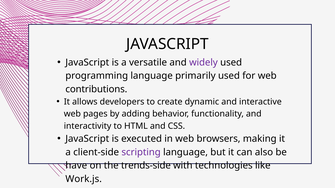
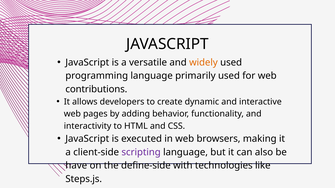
widely colour: purple -> orange
trends-side: trends-side -> define-side
Work.js: Work.js -> Steps.js
